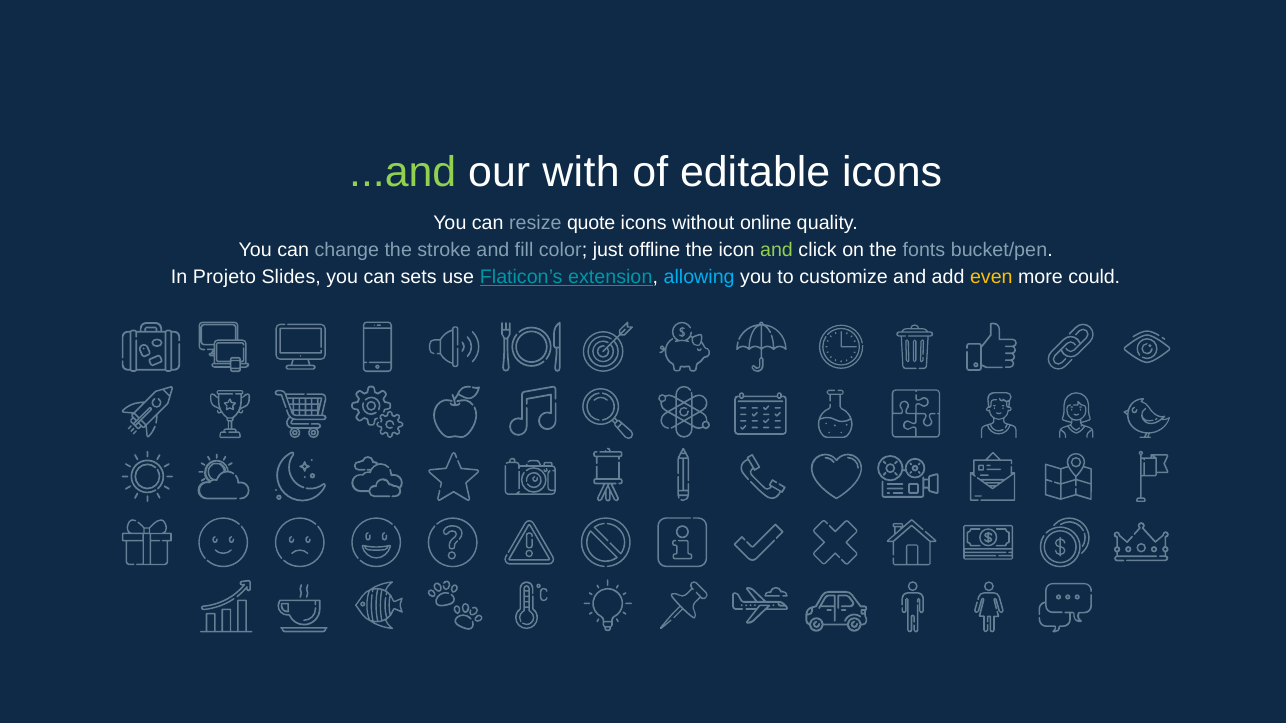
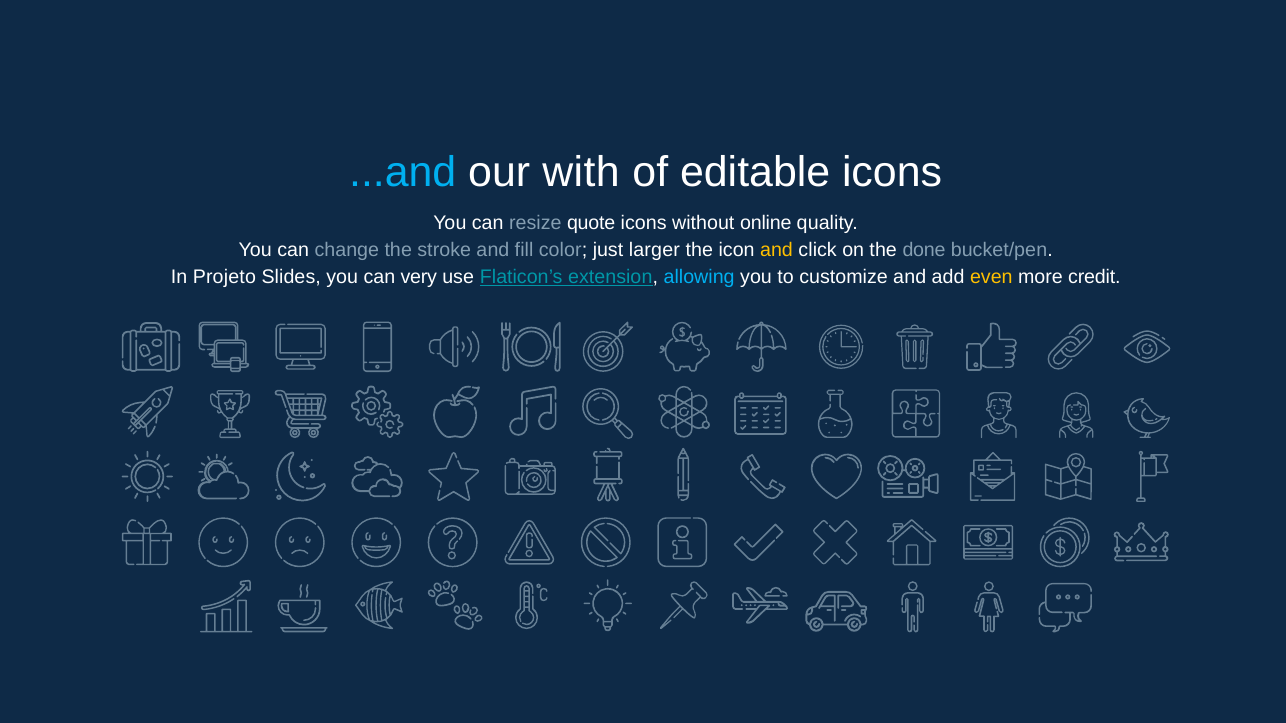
...and colour: light green -> light blue
offline: offline -> larger
and at (776, 250) colour: light green -> yellow
fonts: fonts -> done
sets: sets -> very
could: could -> credit
